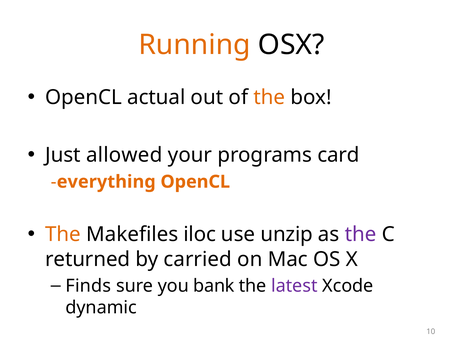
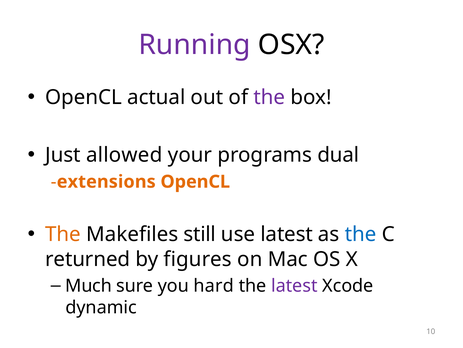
Running colour: orange -> purple
the at (269, 97) colour: orange -> purple
card: card -> dual
everything: everything -> extensions
iloc: iloc -> still
use unzip: unzip -> latest
the at (361, 234) colour: purple -> blue
carried: carried -> figures
Finds: Finds -> Much
bank: bank -> hard
